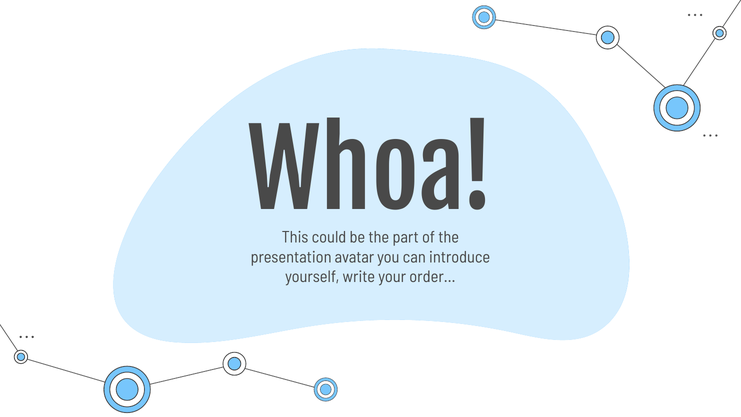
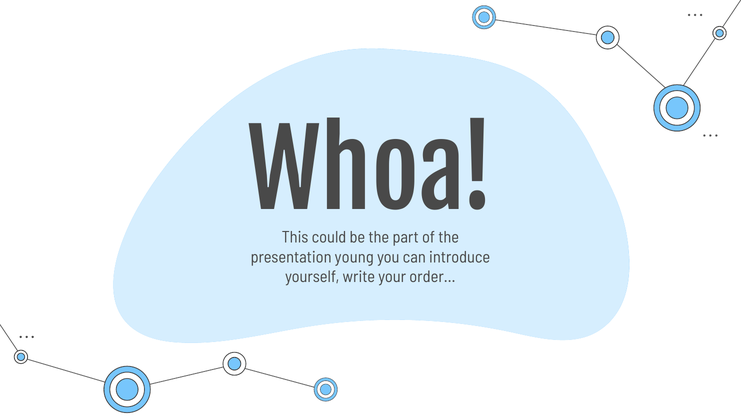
avatar: avatar -> young
